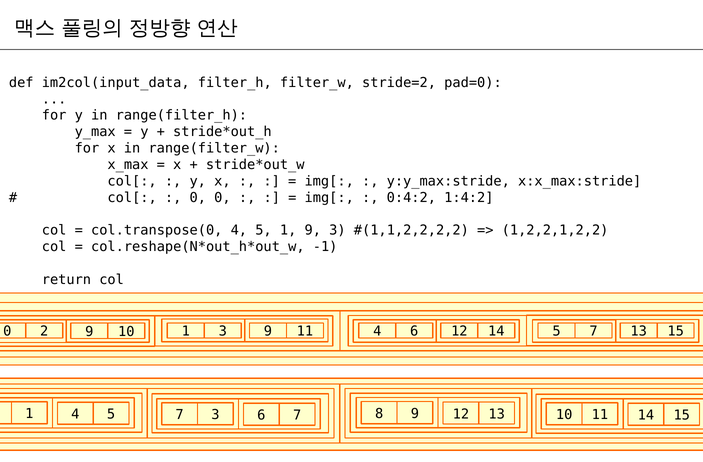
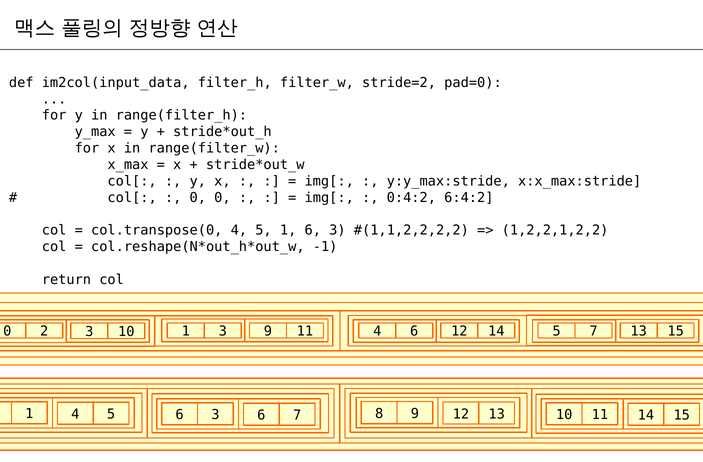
1:4:2: 1:4:2 -> 6:4:2
1 9: 9 -> 6
2 9: 9 -> 3
4 5 7: 7 -> 6
